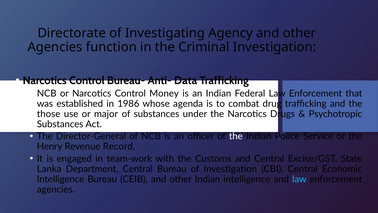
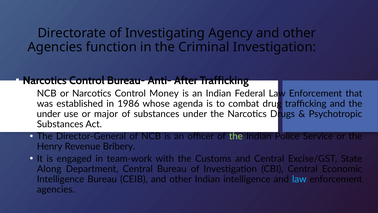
Data: Data -> After
those at (49, 114): those -> under
the at (236, 136) colour: white -> light green
Record: Record -> Bribery
Lanka: Lanka -> Along
